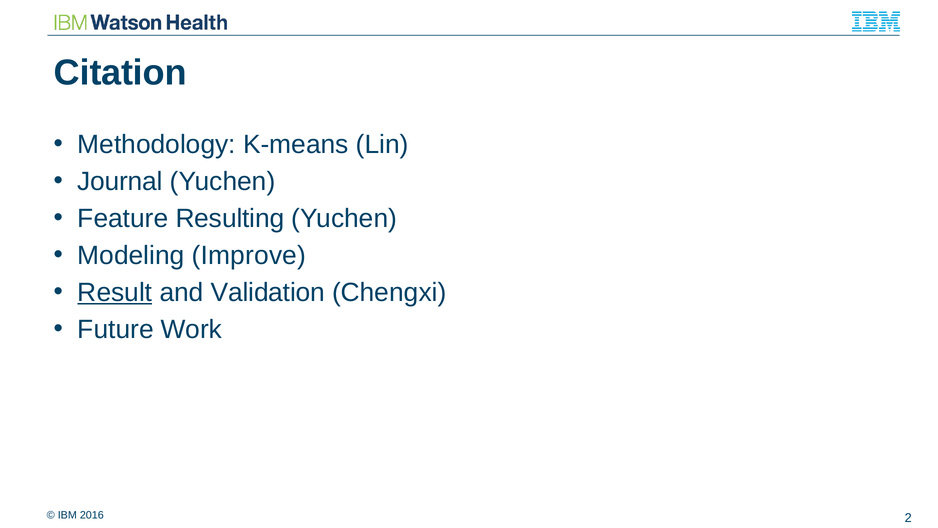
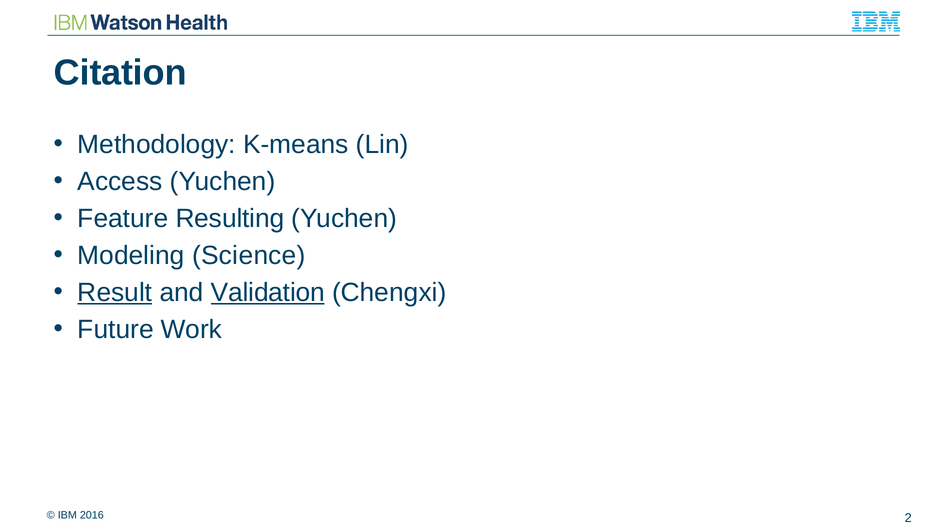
Journal: Journal -> Access
Improve: Improve -> Science
Validation underline: none -> present
